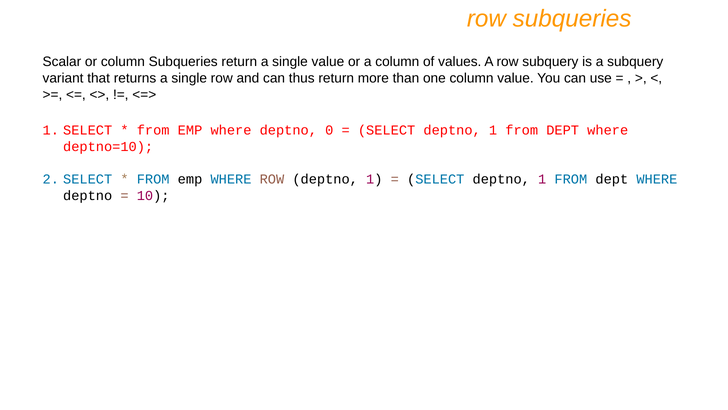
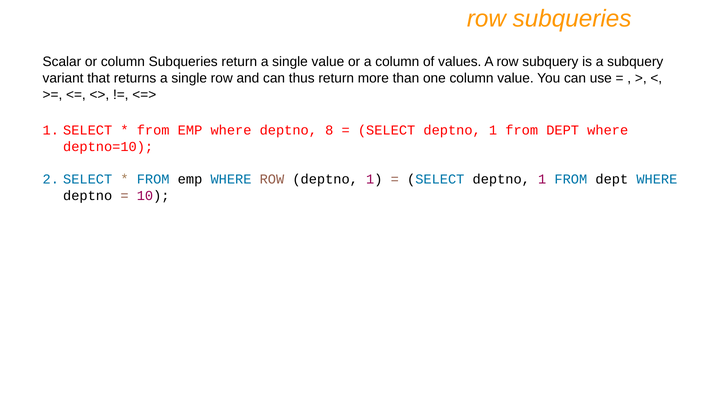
0: 0 -> 8
